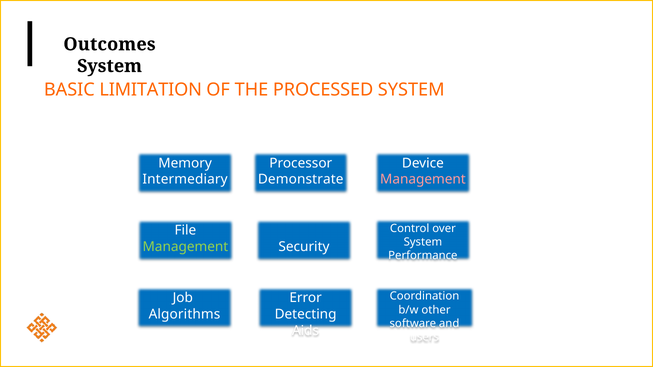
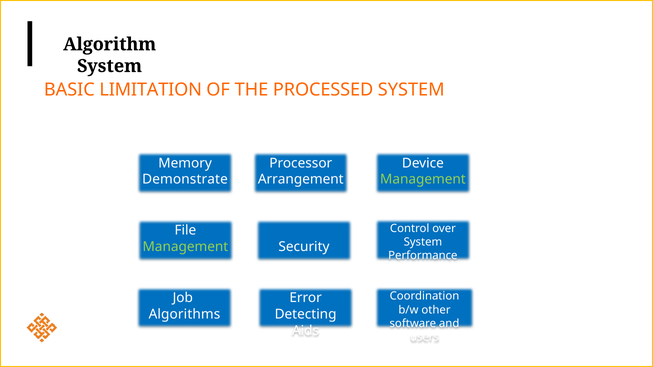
Outcomes: Outcomes -> Algorithm
Intermediary: Intermediary -> Demonstrate
Demonstrate: Demonstrate -> Arrangement
Management at (423, 179) colour: pink -> light green
